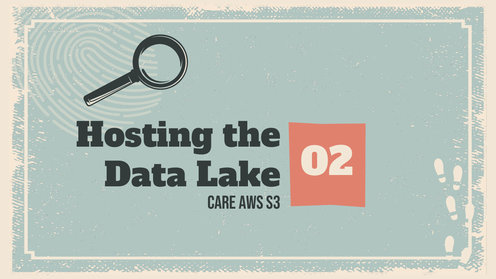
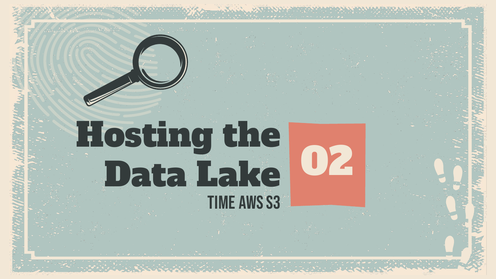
CARE: CARE -> TIME
